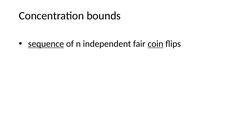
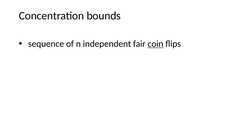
sequence underline: present -> none
